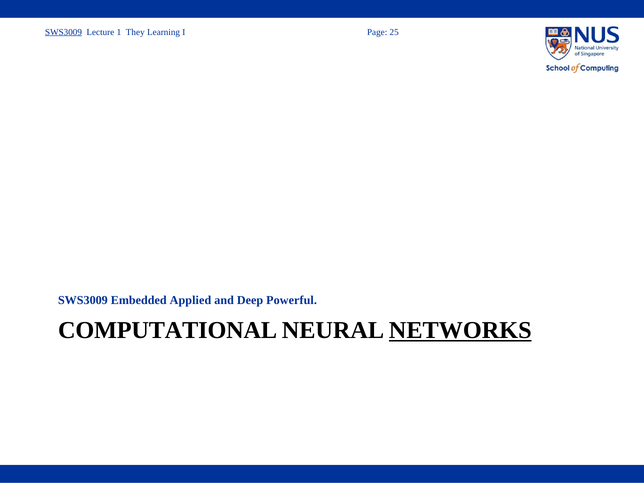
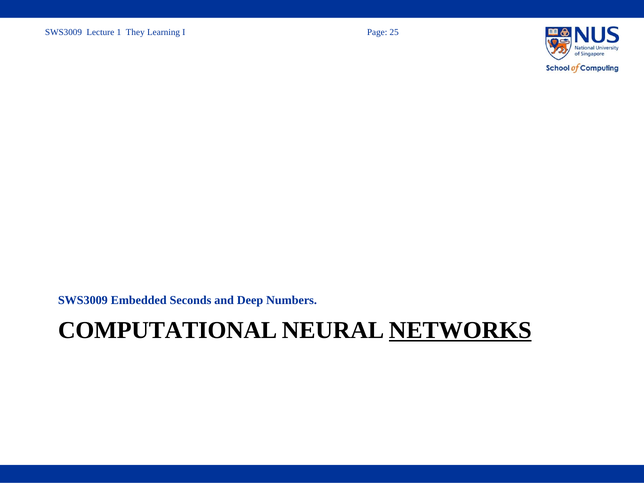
SWS3009 at (63, 32) underline: present -> none
Applied: Applied -> Seconds
Powerful: Powerful -> Numbers
